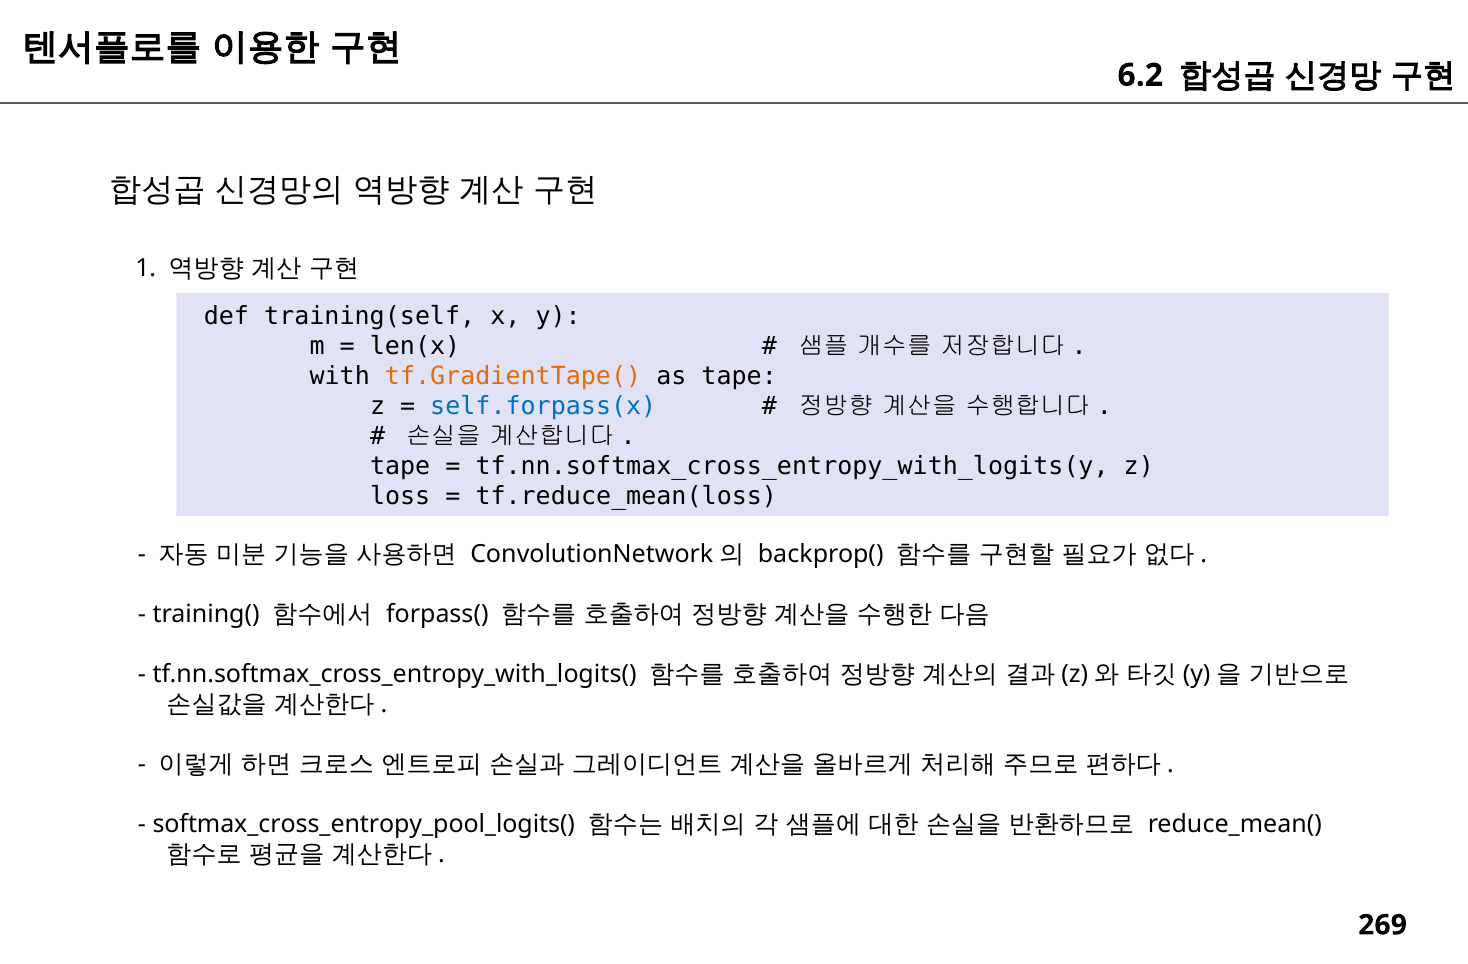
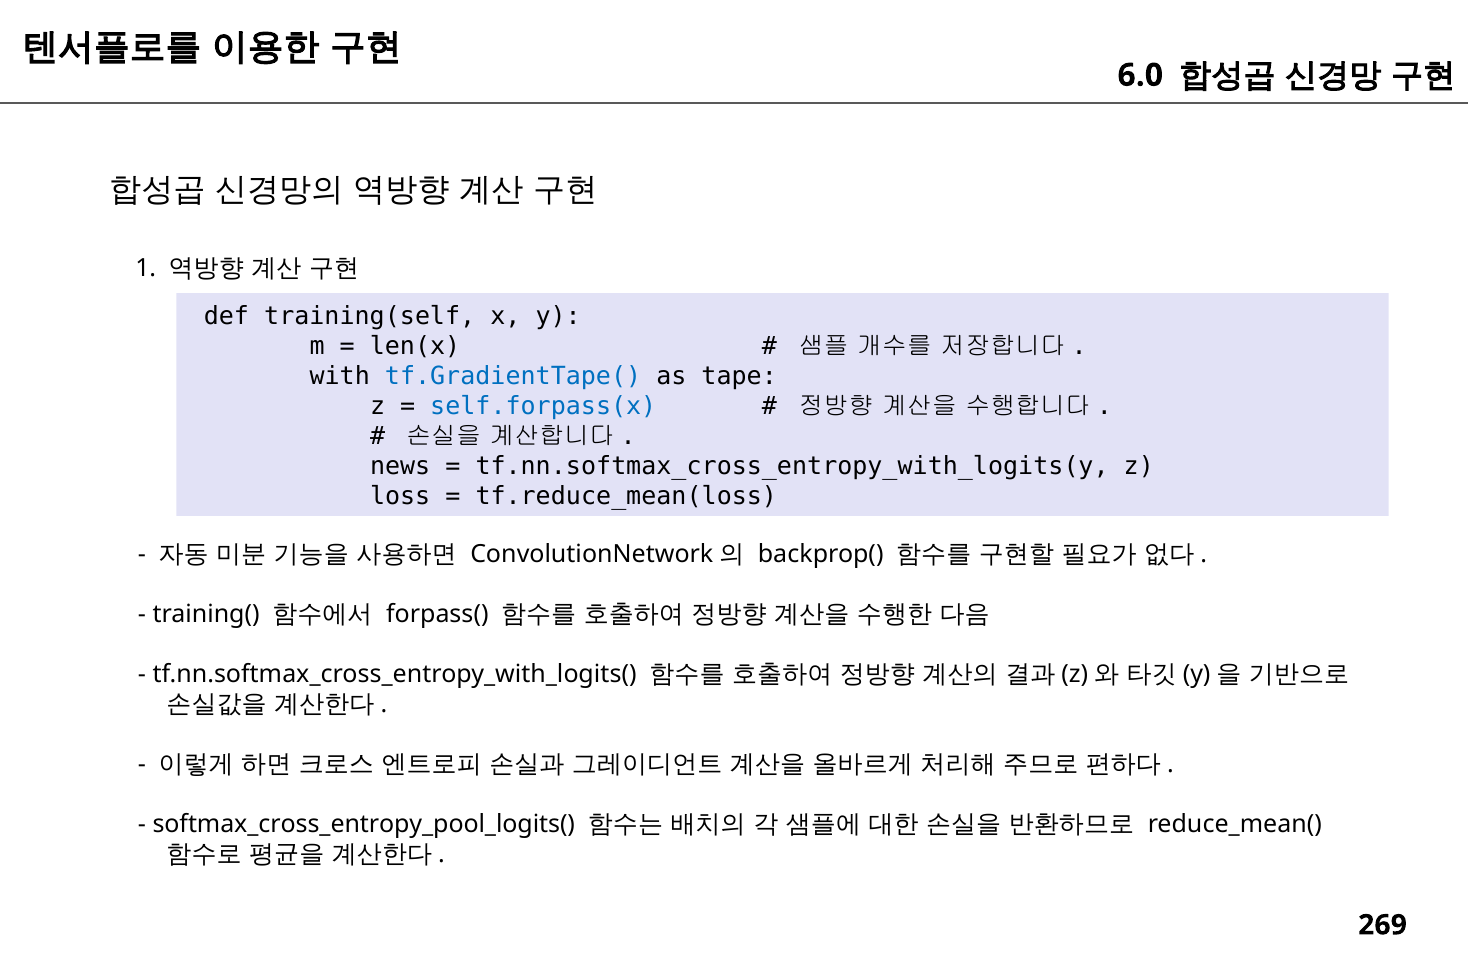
6.2: 6.2 -> 6.0
tf.GradientTape( colour: orange -> blue
tape at (400, 466): tape -> news
